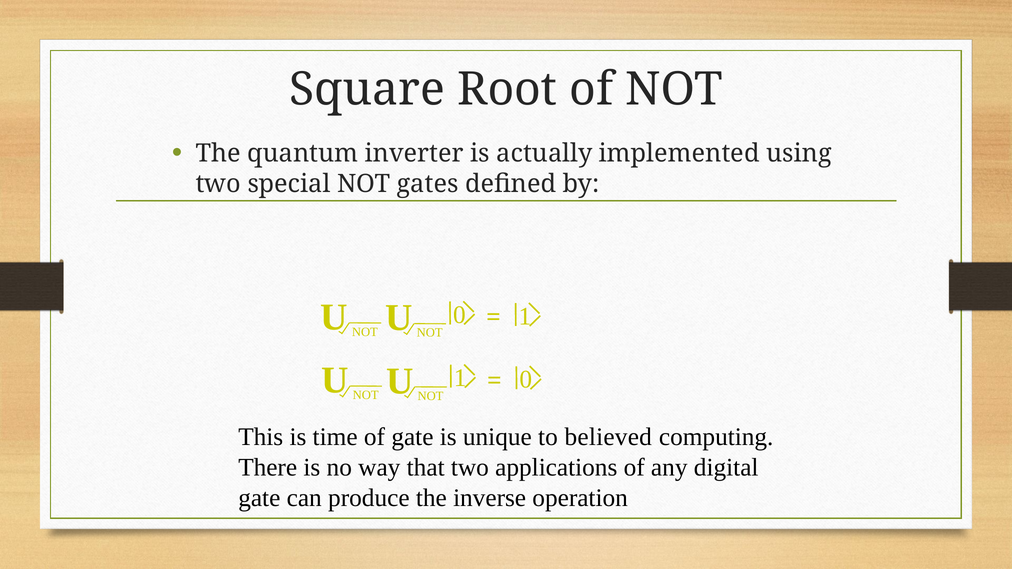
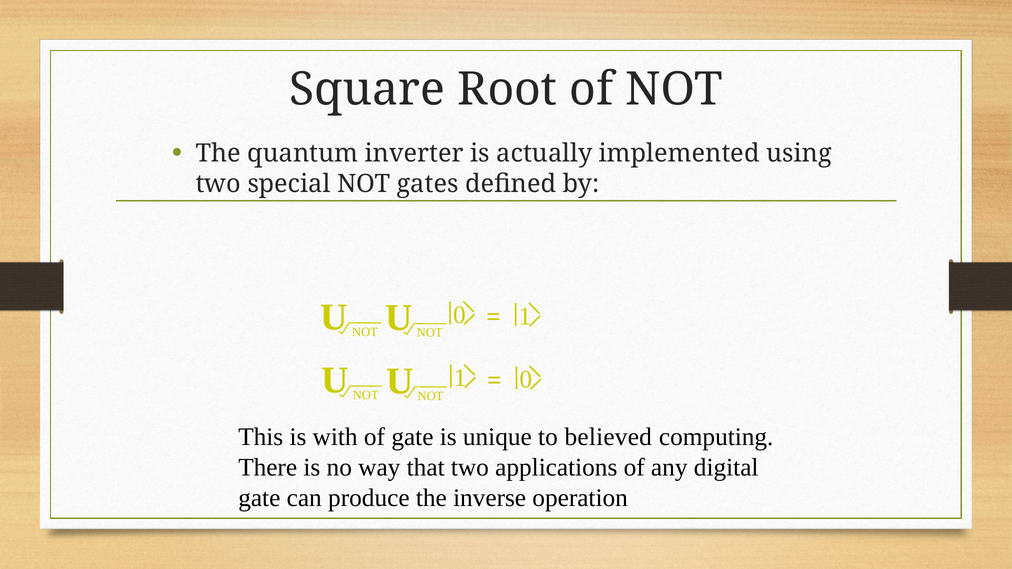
time: time -> with
